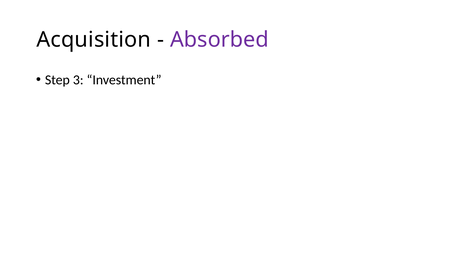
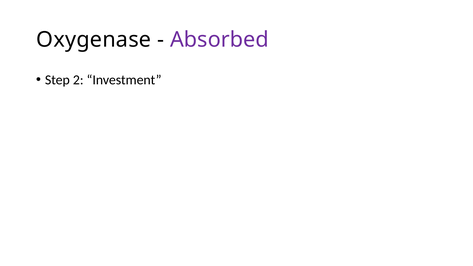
Acquisition: Acquisition -> Oxygenase
3: 3 -> 2
